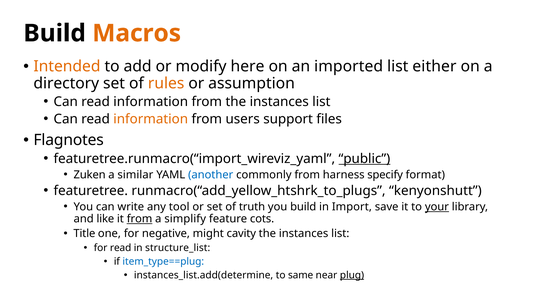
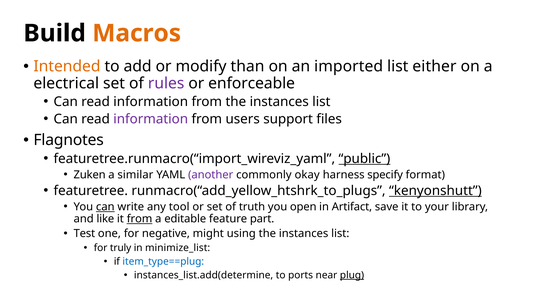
here: here -> than
directory: directory -> electrical
rules colour: orange -> purple
assumption: assumption -> enforceable
information at (151, 119) colour: orange -> purple
another colour: blue -> purple
commonly from: from -> okay
kenyonshutt underline: none -> present
can at (105, 207) underline: none -> present
you build: build -> open
Import: Import -> Artifact
your underline: present -> none
simplify: simplify -> editable
cots: cots -> part
Title: Title -> Test
cavity: cavity -> using
for read: read -> truly
structure_list: structure_list -> minimize_list
same: same -> ports
